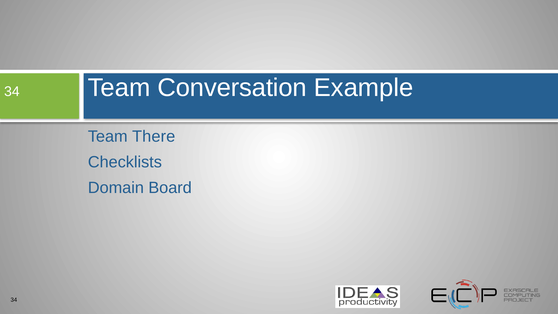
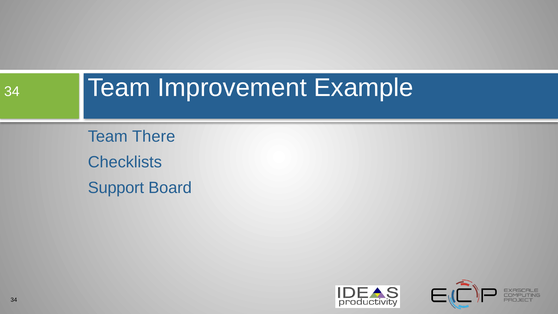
Conversation: Conversation -> Improvement
Domain: Domain -> Support
